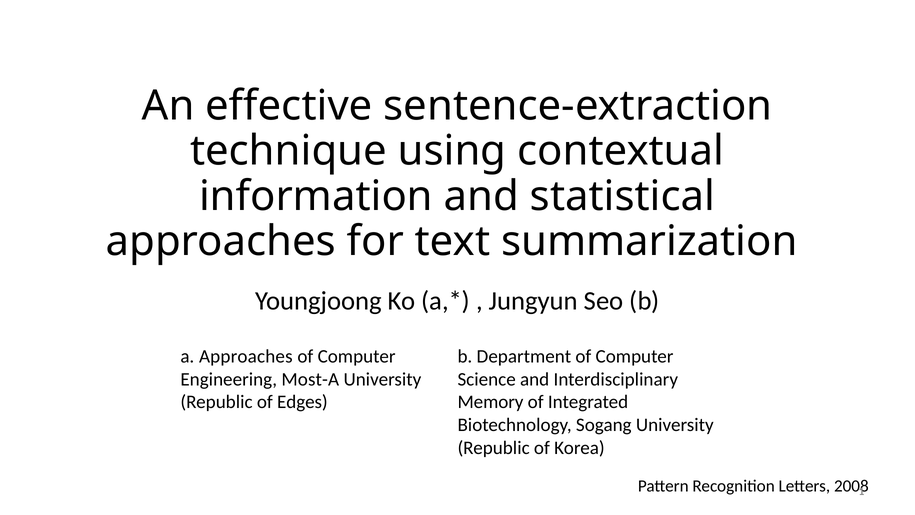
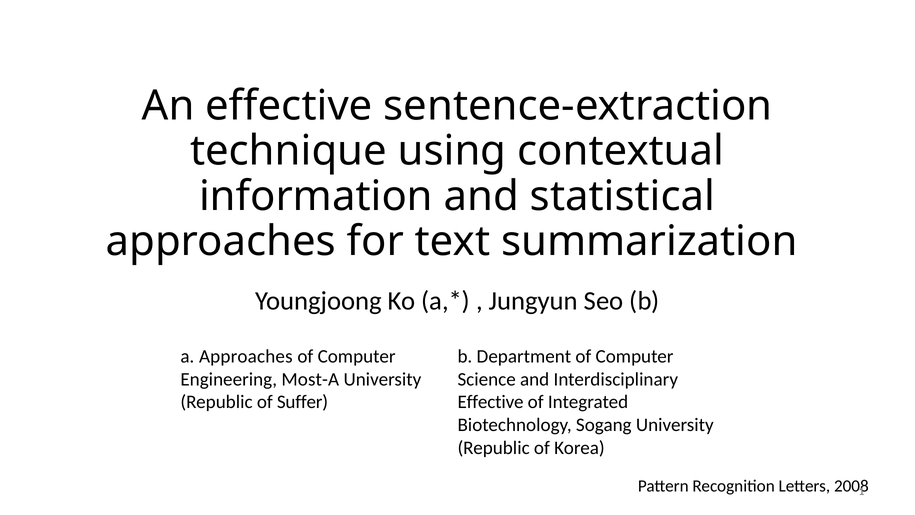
Edges: Edges -> Suffer
Memory at (490, 402): Memory -> Effective
